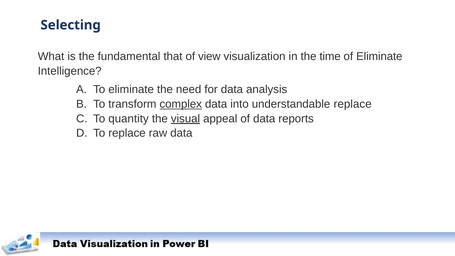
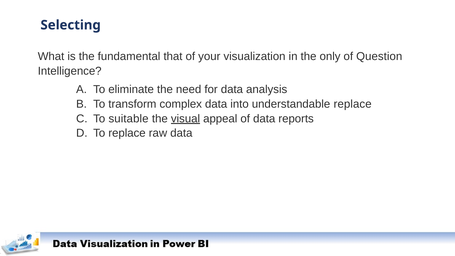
view: view -> your
time: time -> only
of Eliminate: Eliminate -> Question
complex underline: present -> none
quantity: quantity -> suitable
